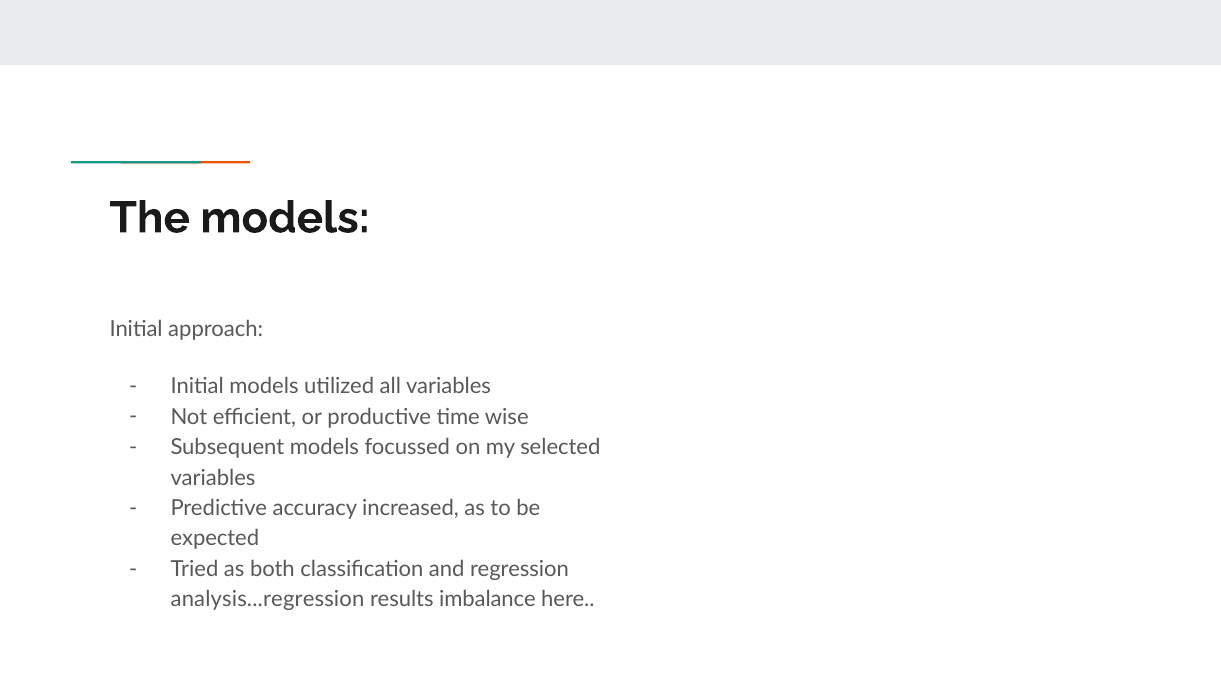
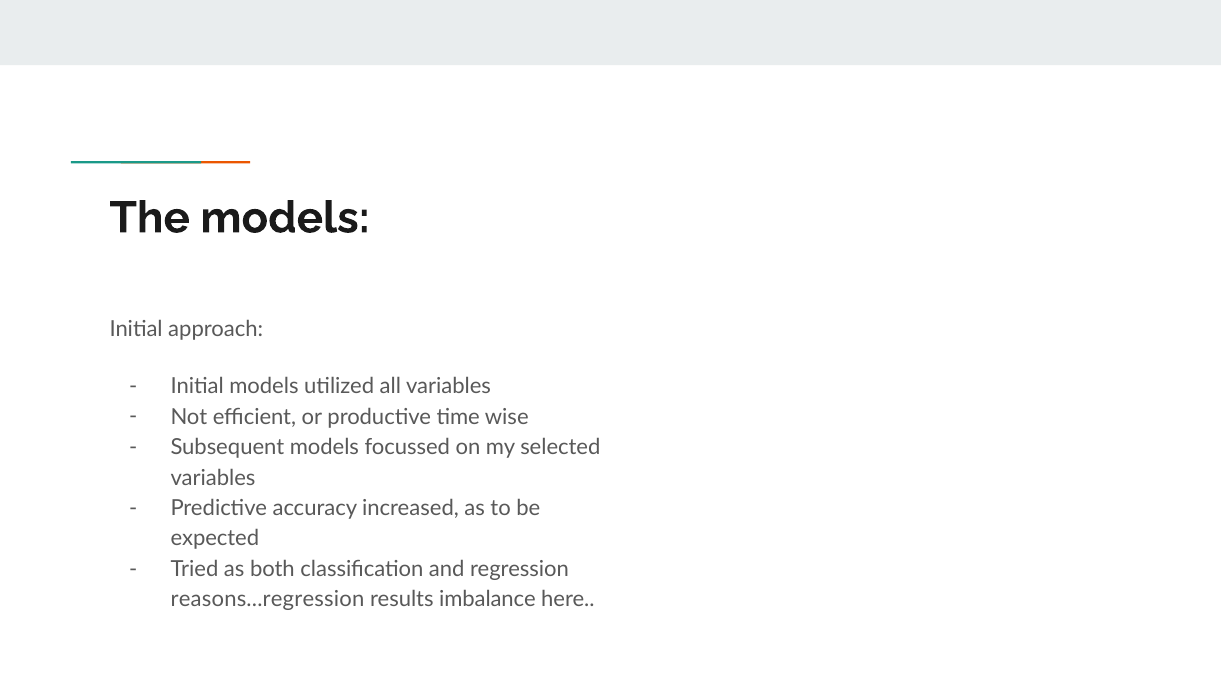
analysis...regression: analysis...regression -> reasons...regression
